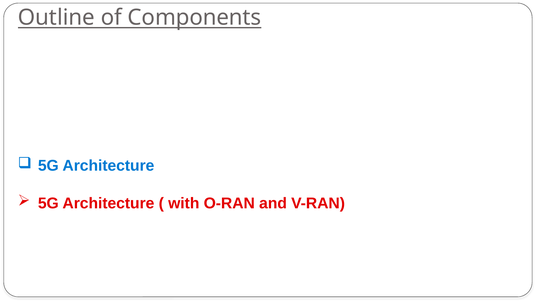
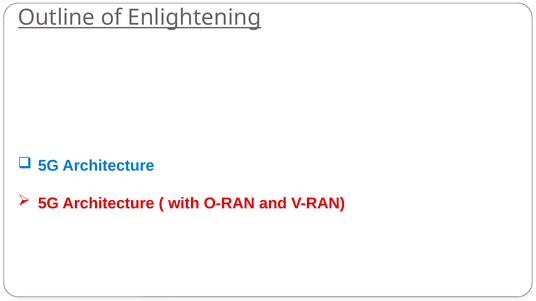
Components: Components -> Enlightening
